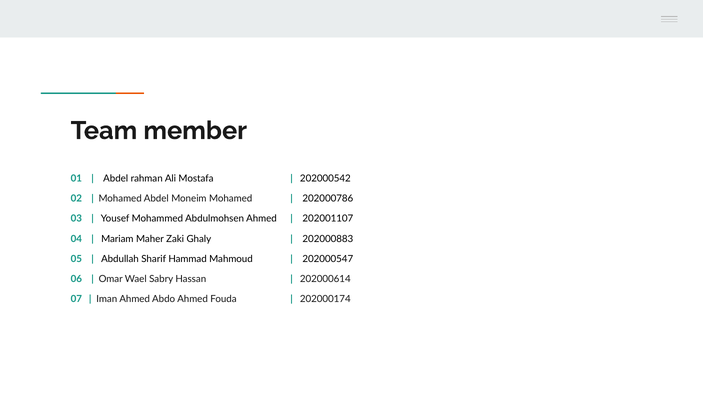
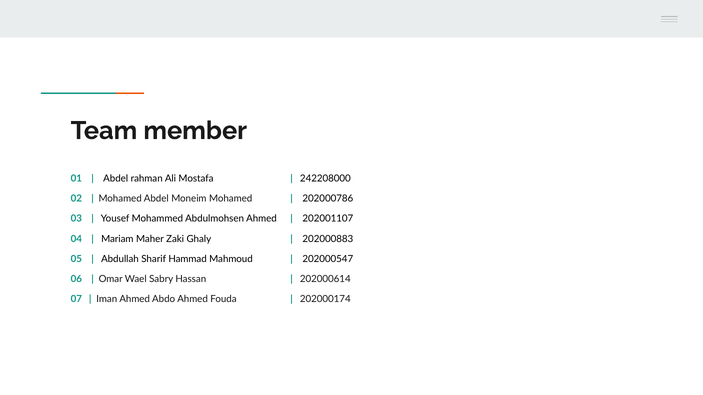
202000542: 202000542 -> 242208000
